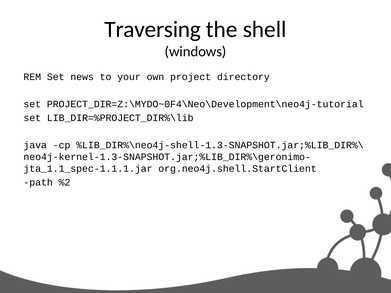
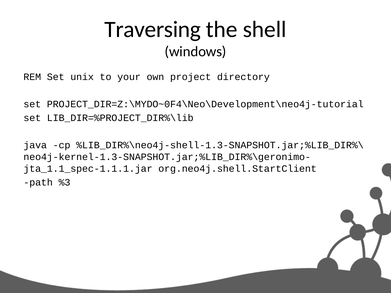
news: news -> unix
%2: %2 -> %3
